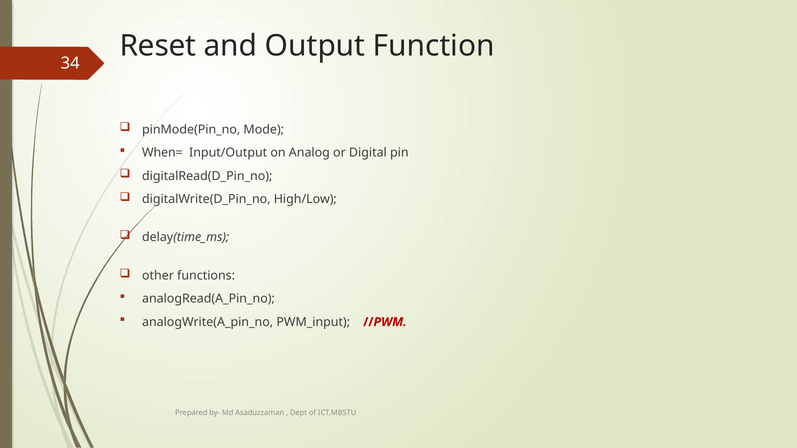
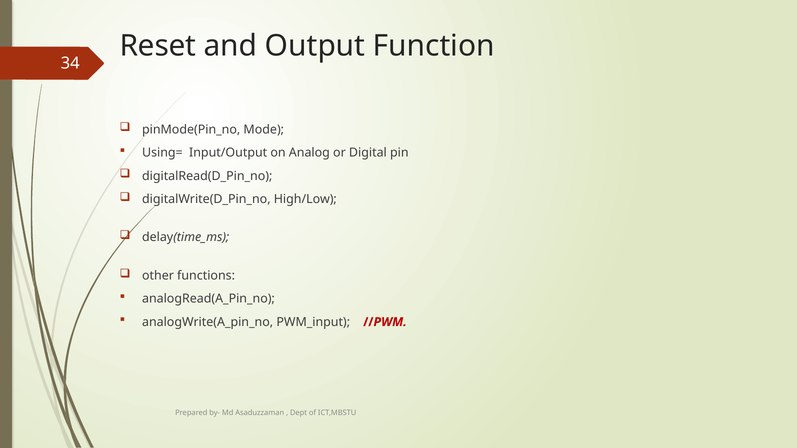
When=: When= -> Using=
